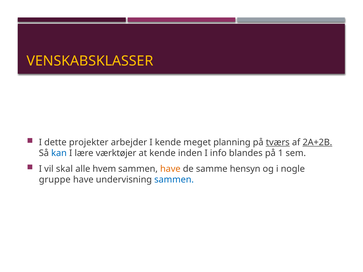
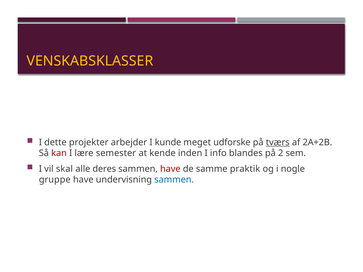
I kende: kende -> kunde
planning: planning -> udforske
2A+2B underline: present -> none
kan colour: blue -> red
værktøjer: værktøjer -> semester
1: 1 -> 2
hvem: hvem -> deres
have at (170, 169) colour: orange -> red
hensyn: hensyn -> praktik
